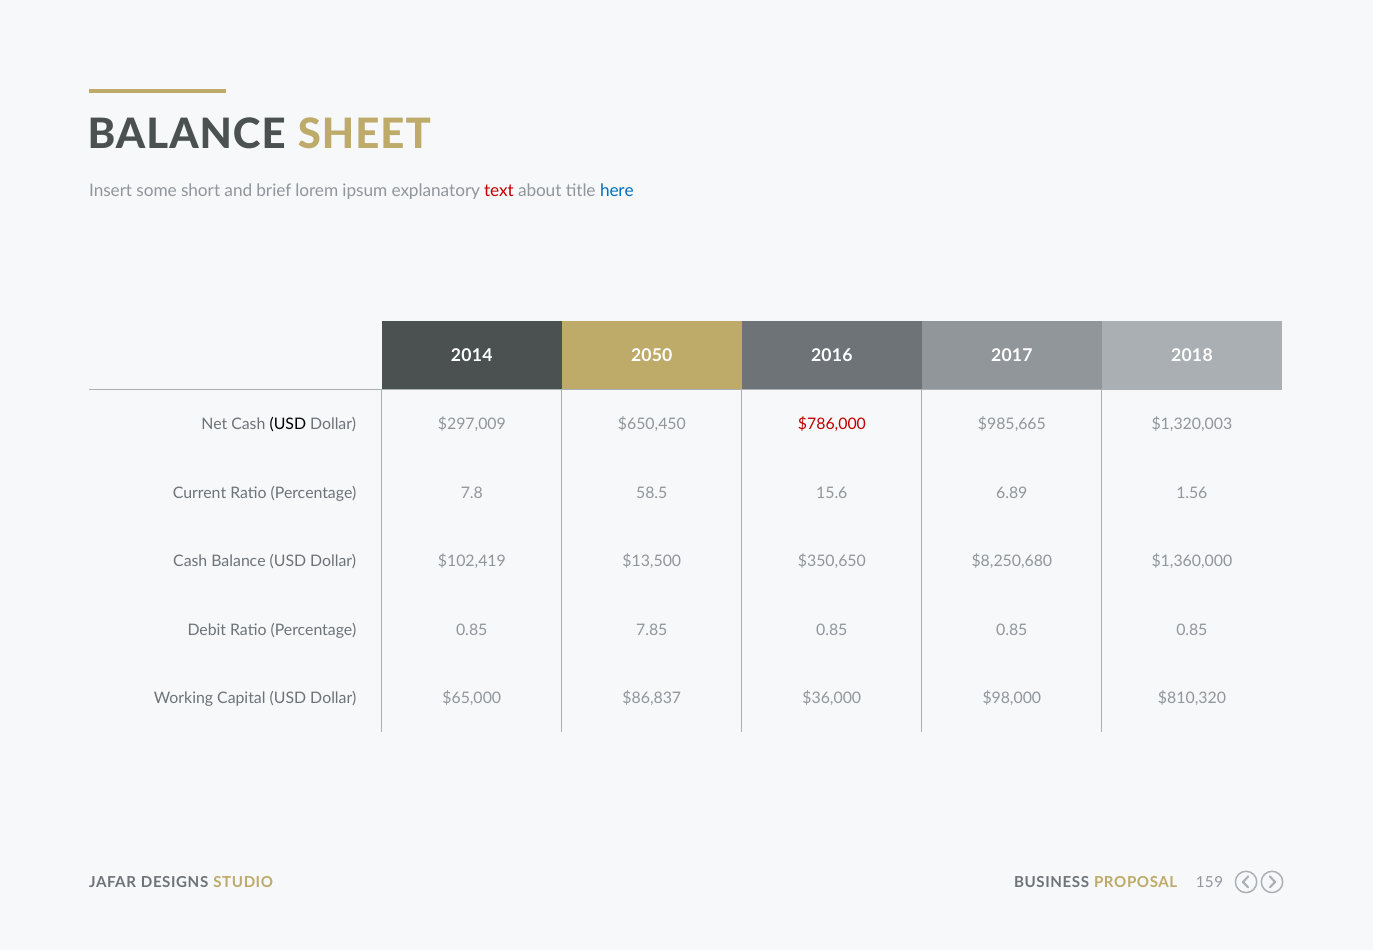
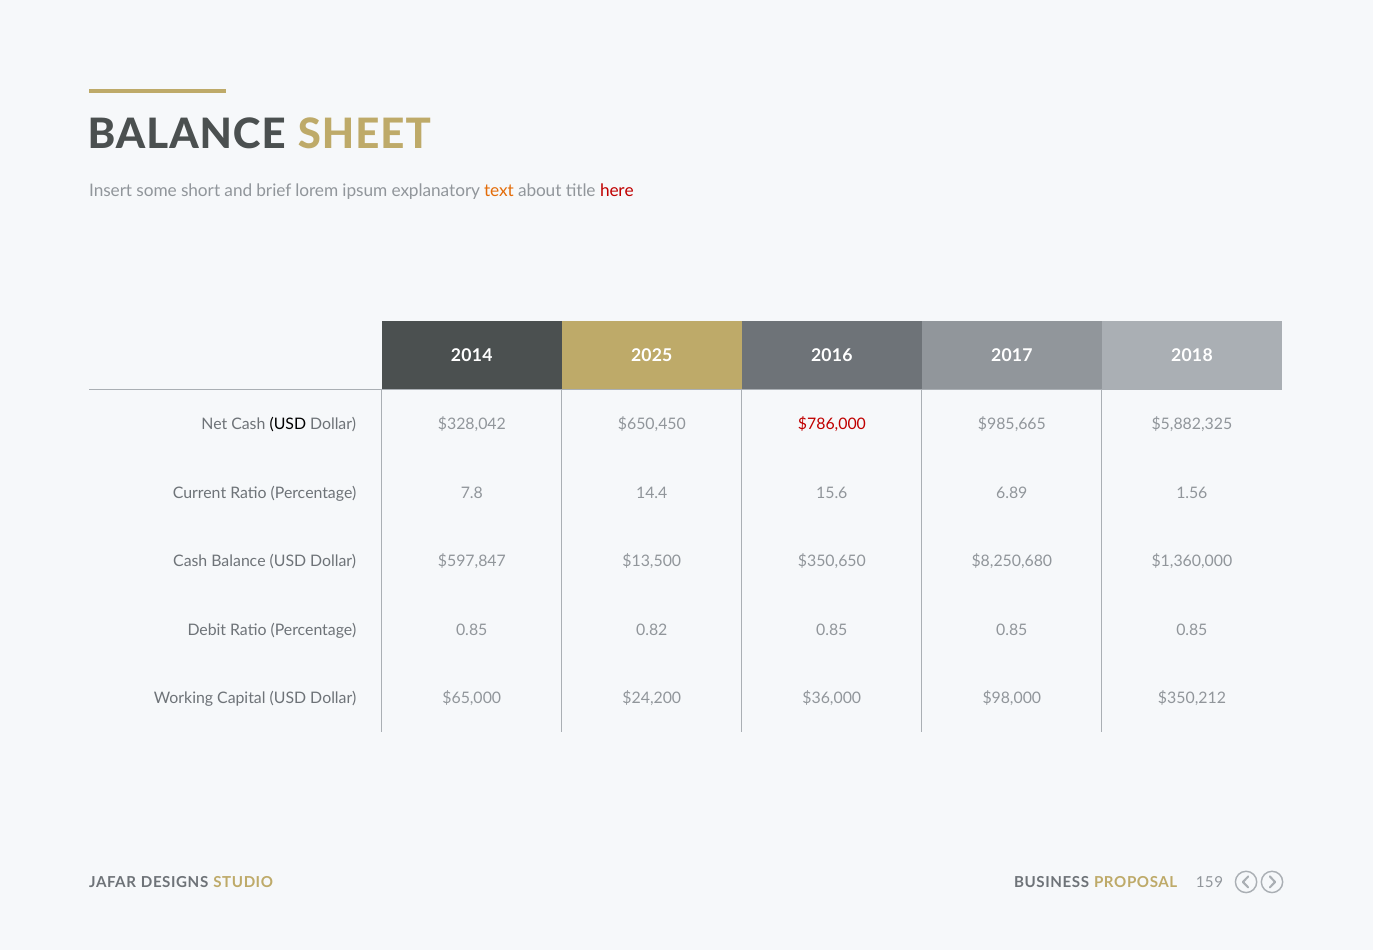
text colour: red -> orange
here colour: blue -> red
2050: 2050 -> 2025
$297,009: $297,009 -> $328,042
$1,320,003: $1,320,003 -> $5,882,325
58.5: 58.5 -> 14.4
$102,419: $102,419 -> $597,847
7.85: 7.85 -> 0.82
$86,837: $86,837 -> $24,200
$810,320: $810,320 -> $350,212
